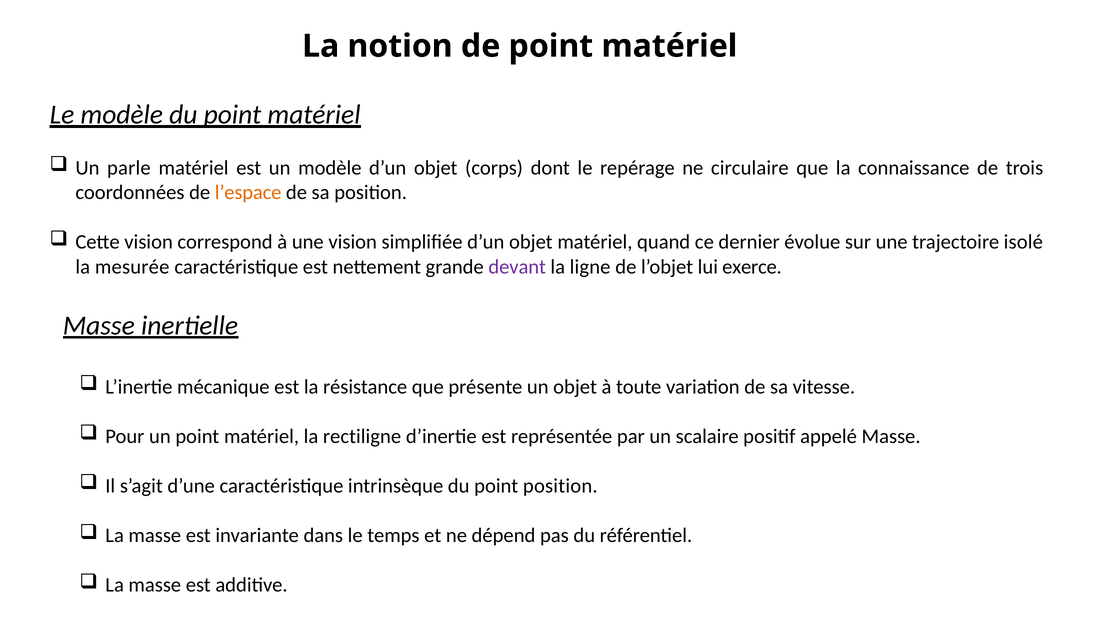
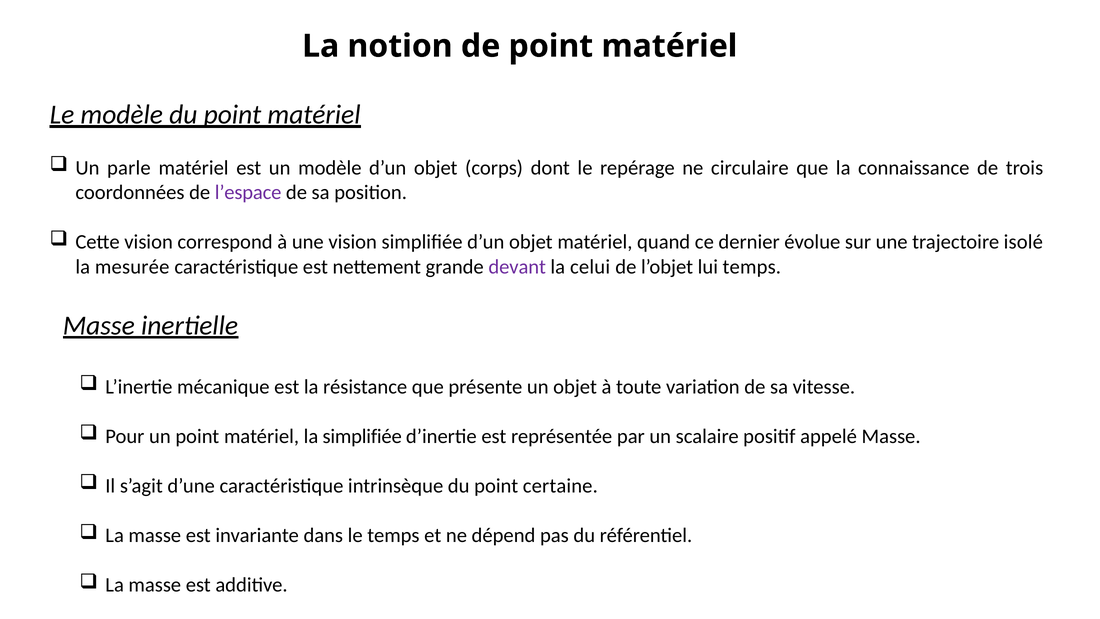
l’espace colour: orange -> purple
ligne: ligne -> celui
lui exerce: exerce -> temps
la rectiligne: rectiligne -> simplifiée
point position: position -> certaine
